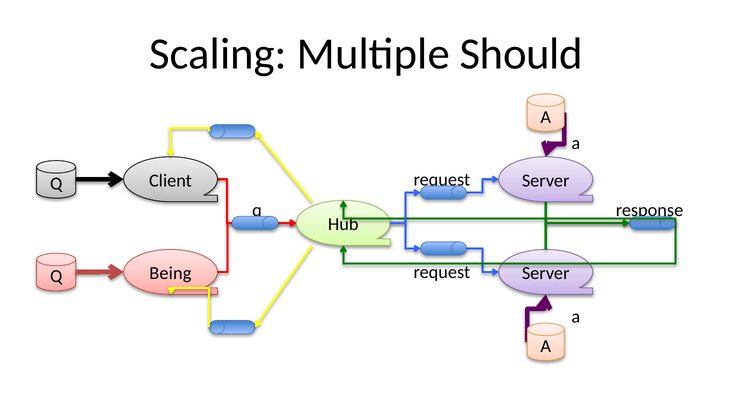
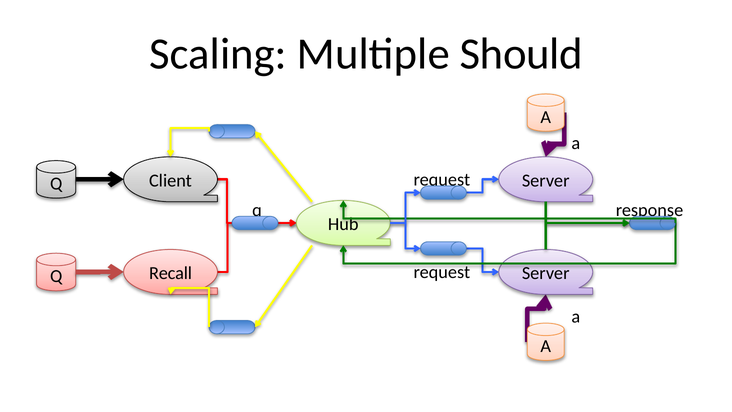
Being: Being -> Recall
